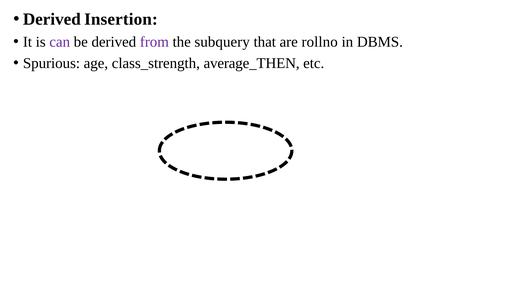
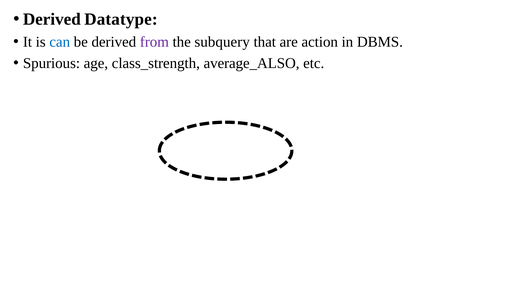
Insertion: Insertion -> Datatype
can colour: purple -> blue
rollno: rollno -> action
average_THEN: average_THEN -> average_ALSO
